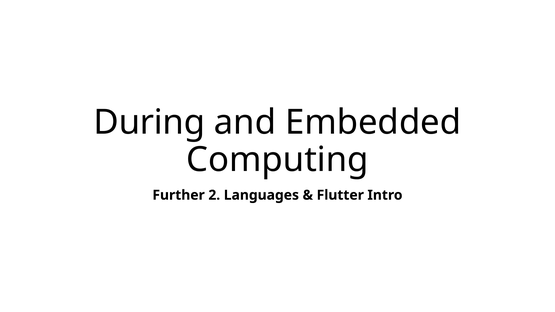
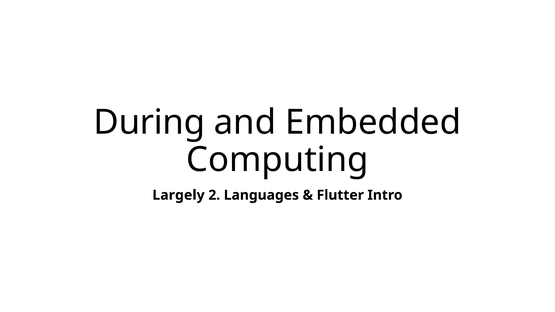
Further: Further -> Largely
